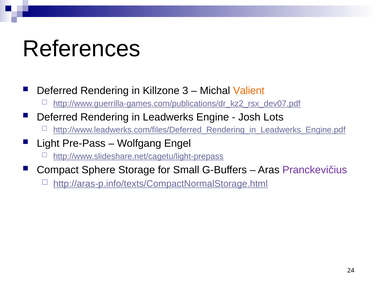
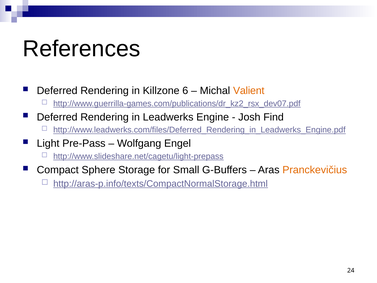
3: 3 -> 6
Lots: Lots -> Find
Pranckevičius colour: purple -> orange
